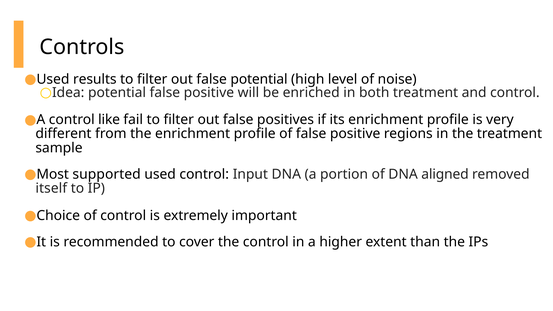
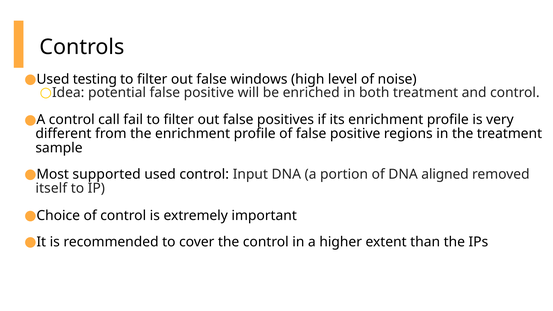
results: results -> testing
false potential: potential -> windows
like: like -> call
